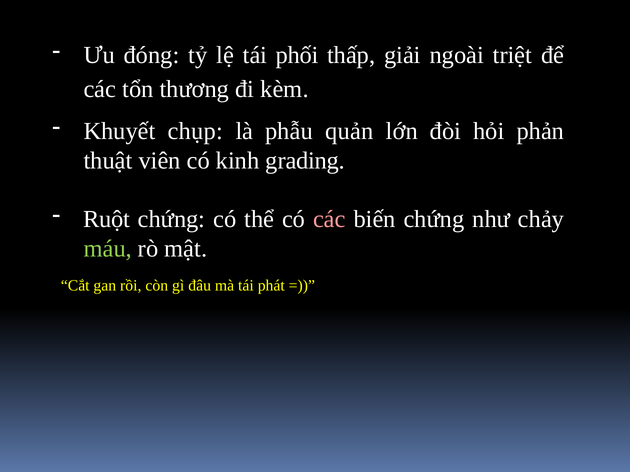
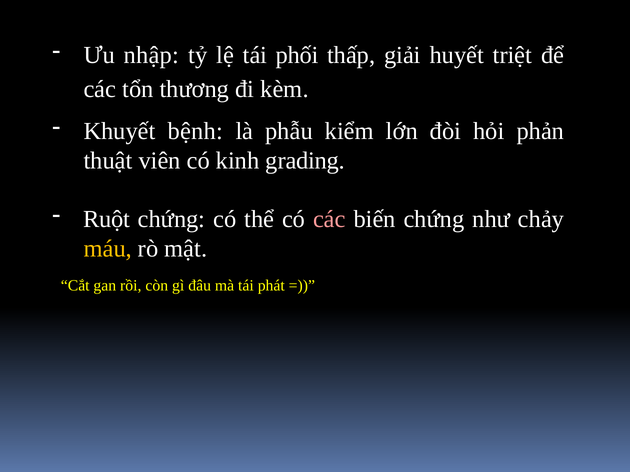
đóng: đóng -> nhập
ngoài: ngoài -> huyết
chụp: chụp -> bệnh
quản: quản -> kiểm
máu colour: light green -> yellow
